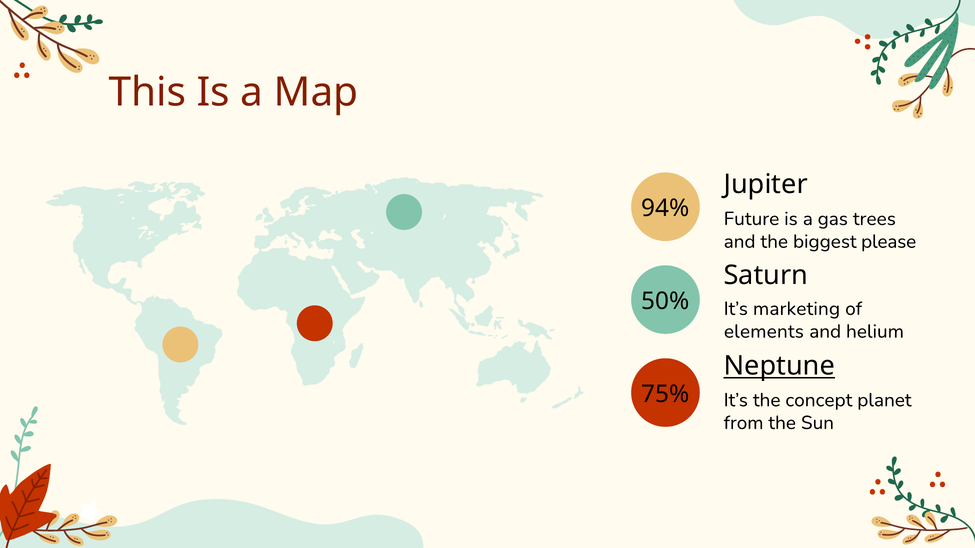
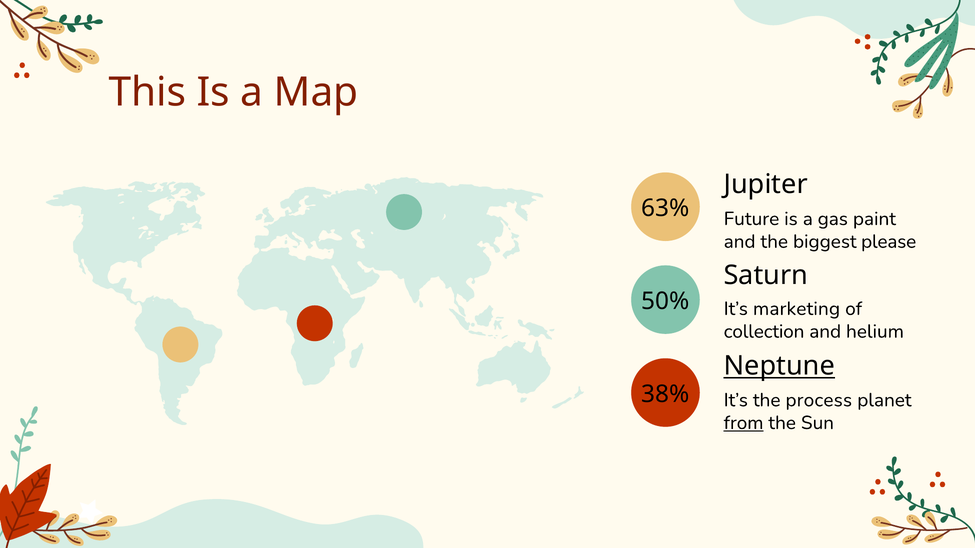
94%: 94% -> 63%
trees: trees -> paint
elements: elements -> collection
75%: 75% -> 38%
concept: concept -> process
from underline: none -> present
